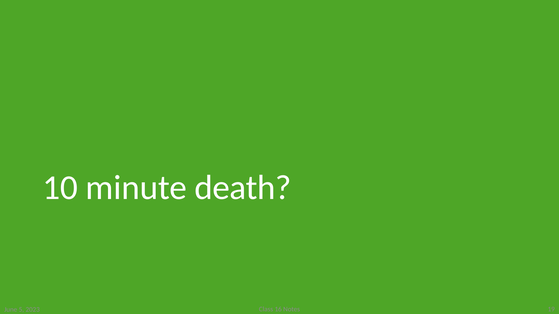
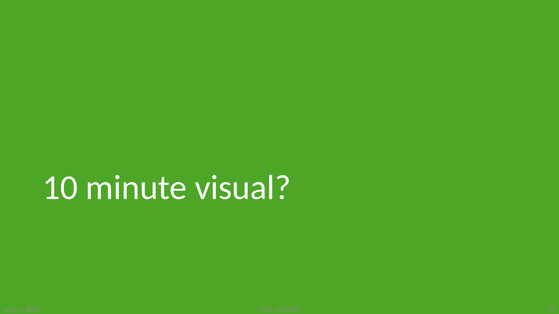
death: death -> visual
